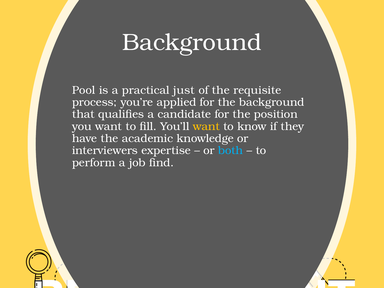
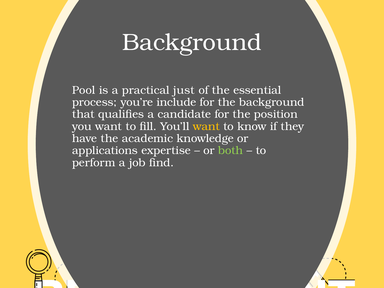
requisite: requisite -> essential
applied: applied -> include
interviewers: interviewers -> applications
both colour: light blue -> light green
